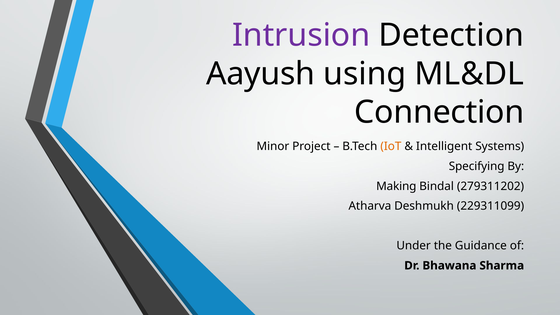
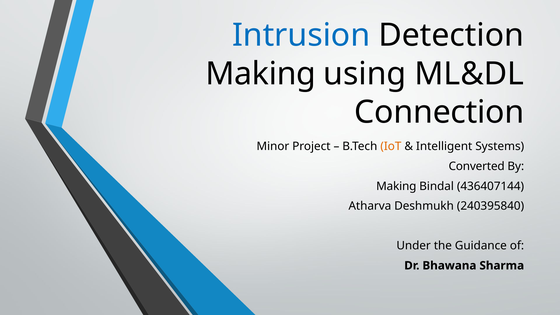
Intrusion colour: purple -> blue
Aayush at (261, 74): Aayush -> Making
Specifying: Specifying -> Converted
279311202: 279311202 -> 436407144
229311099: 229311099 -> 240395840
